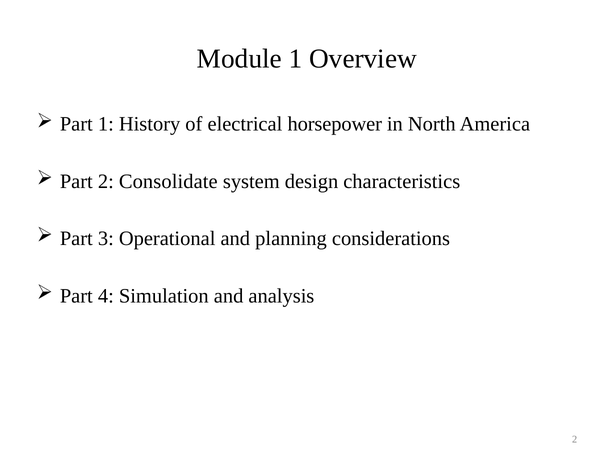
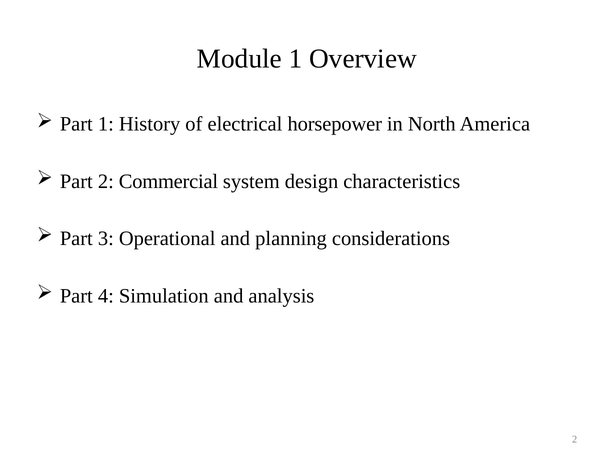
Consolidate: Consolidate -> Commercial
